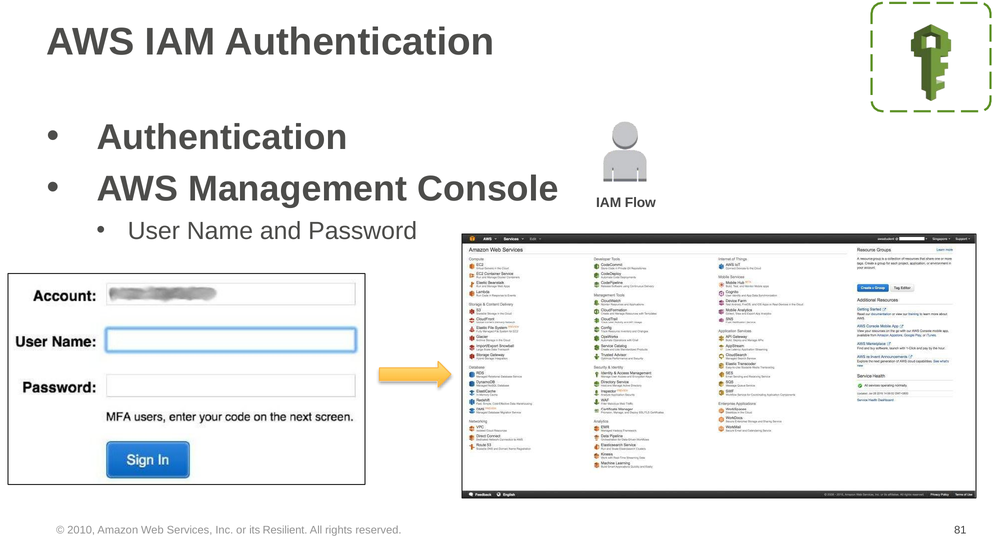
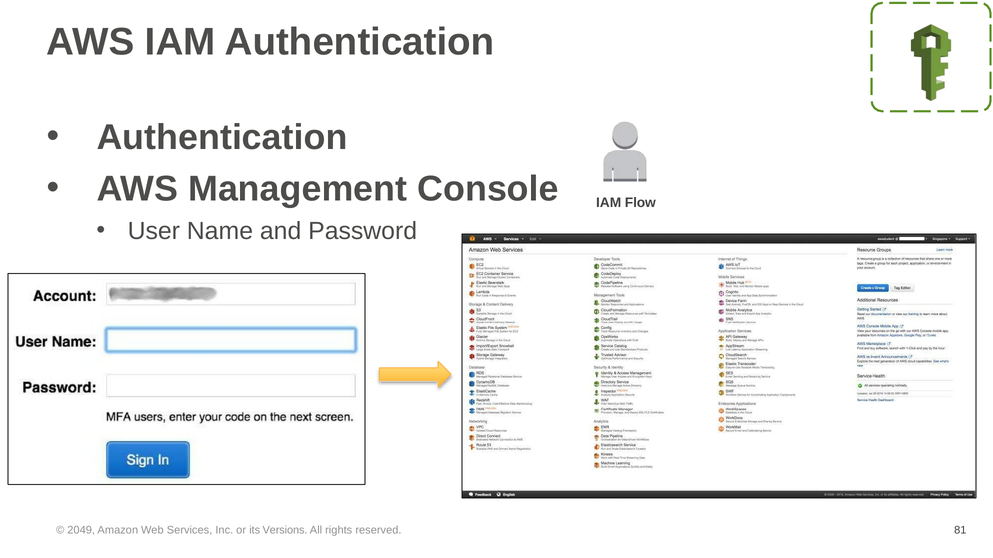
2010: 2010 -> 2049
Resilient: Resilient -> Versions
